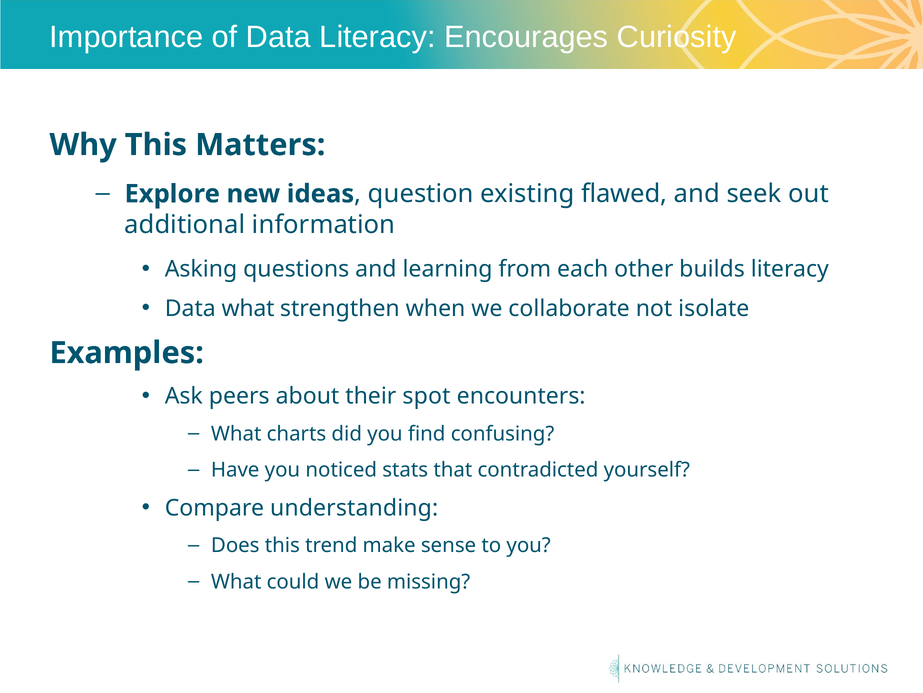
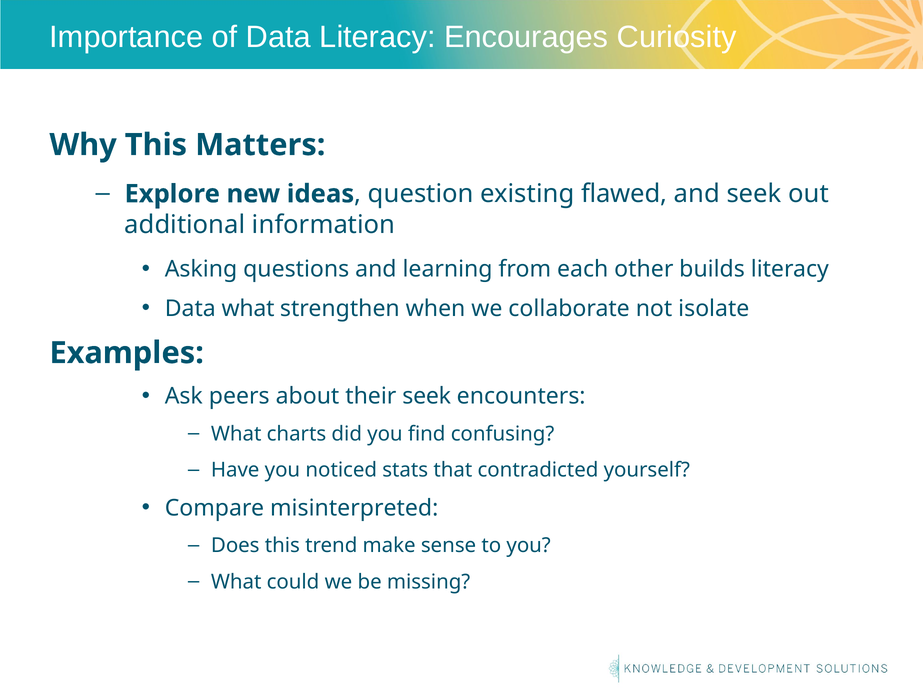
their spot: spot -> seek
understanding: understanding -> misinterpreted
